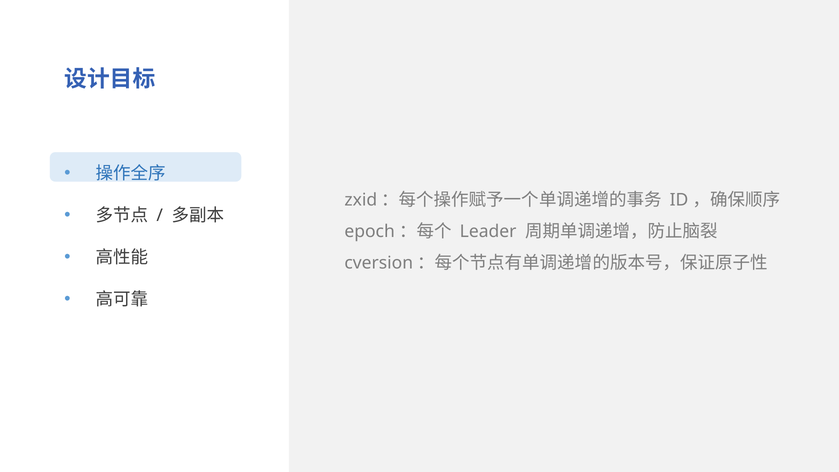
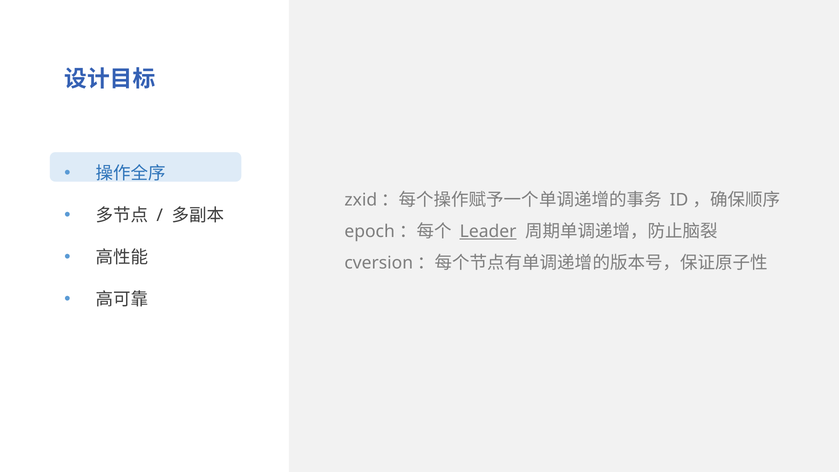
Leader underline: none -> present
